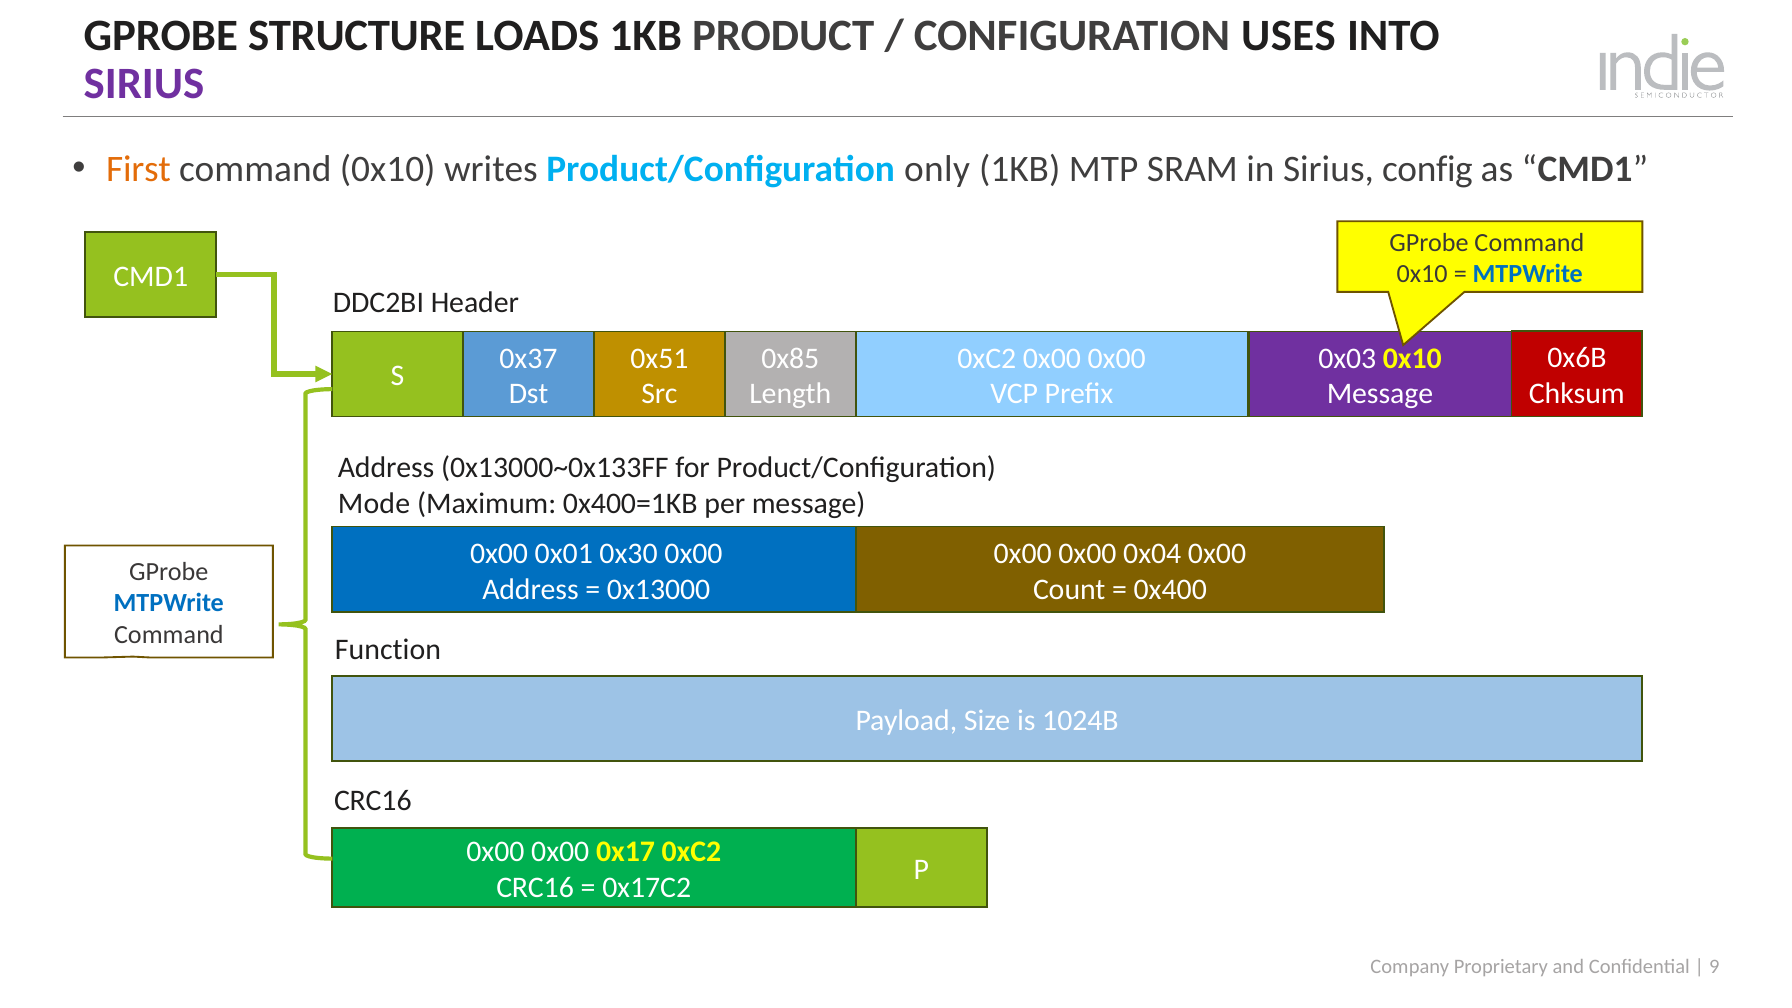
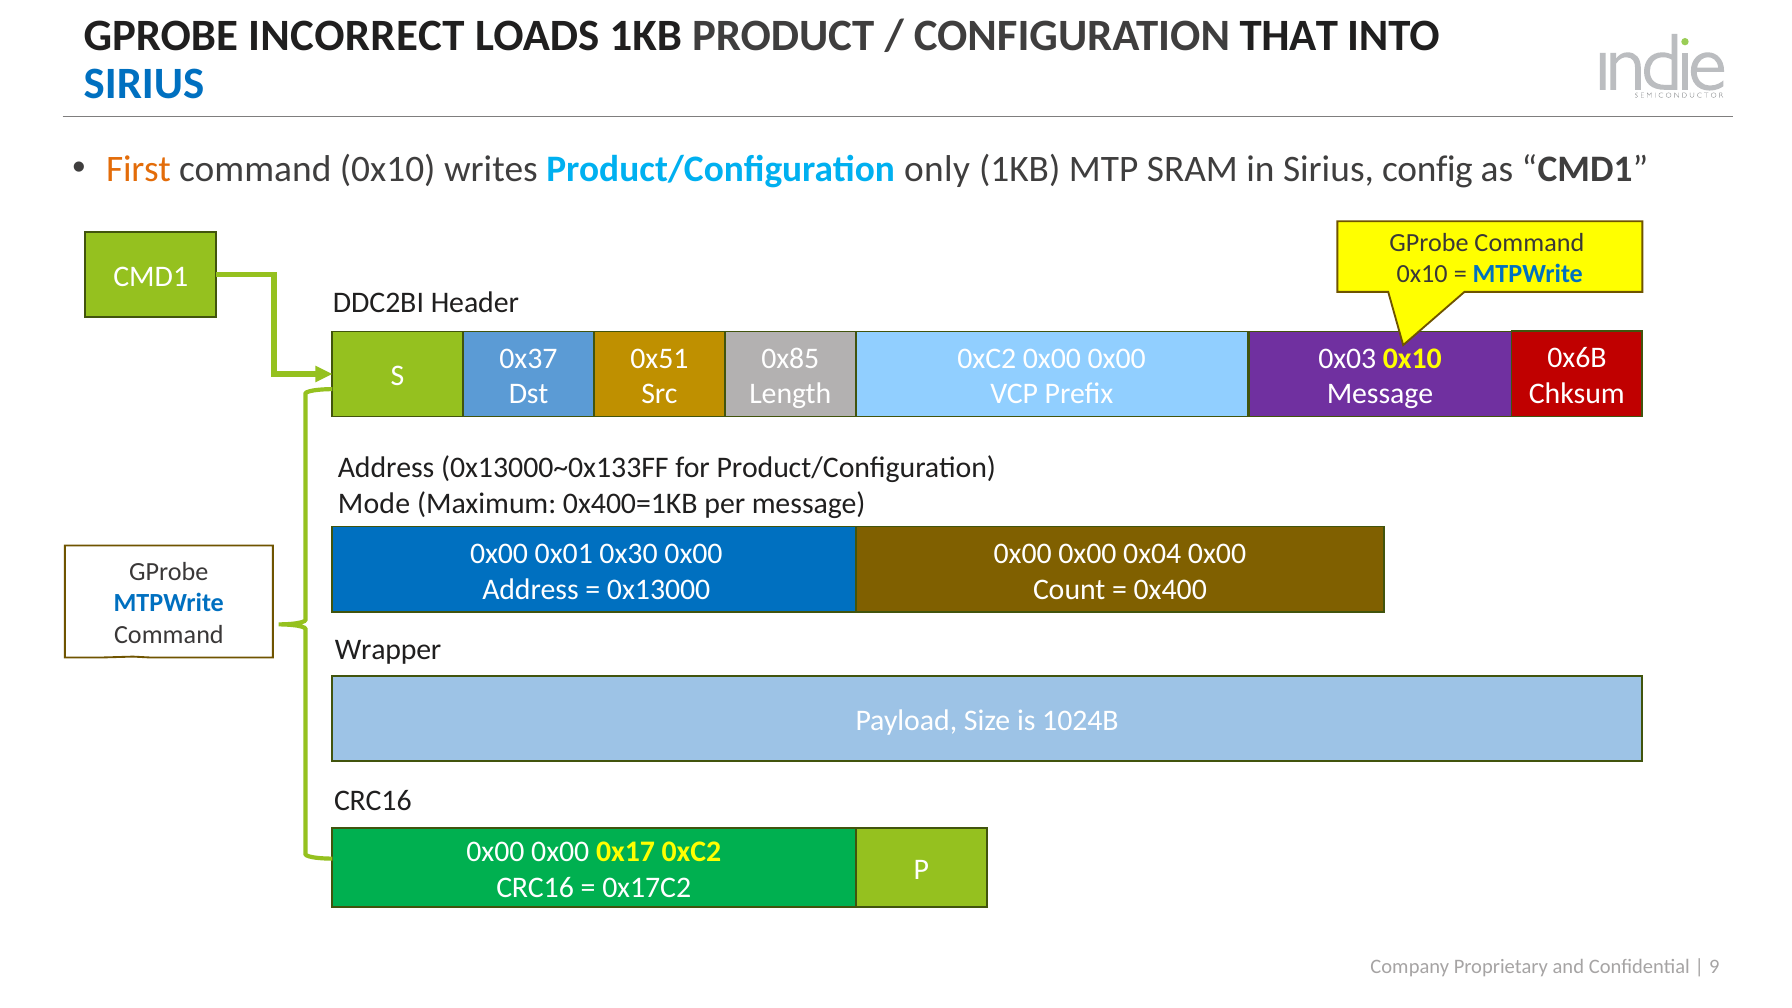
STRUCTURE: STRUCTURE -> INCORRECT
USES: USES -> THAT
SIRIUS at (144, 84) colour: purple -> blue
Function: Function -> Wrapper
